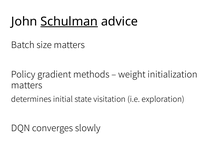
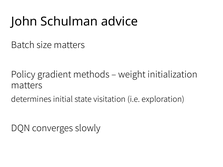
Schulman underline: present -> none
